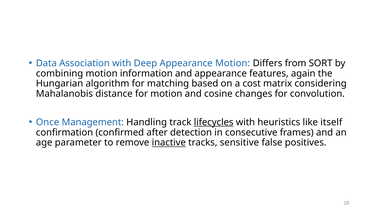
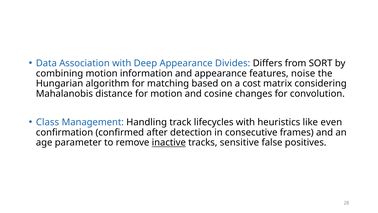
Appearance Motion: Motion -> Divides
again: again -> noise
Once: Once -> Class
lifecycles underline: present -> none
itself: itself -> even
